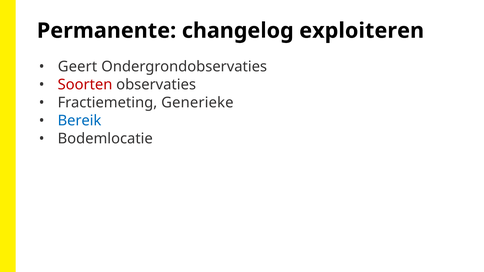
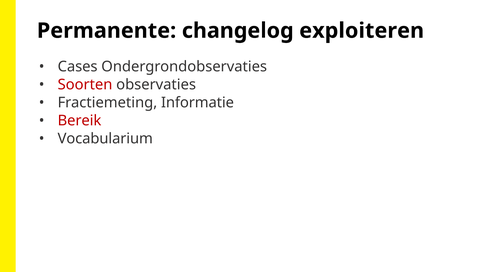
Geert: Geert -> Cases
Generieke: Generieke -> Informatie
Bereik colour: blue -> red
Bodemlocatie: Bodemlocatie -> Vocabularium
